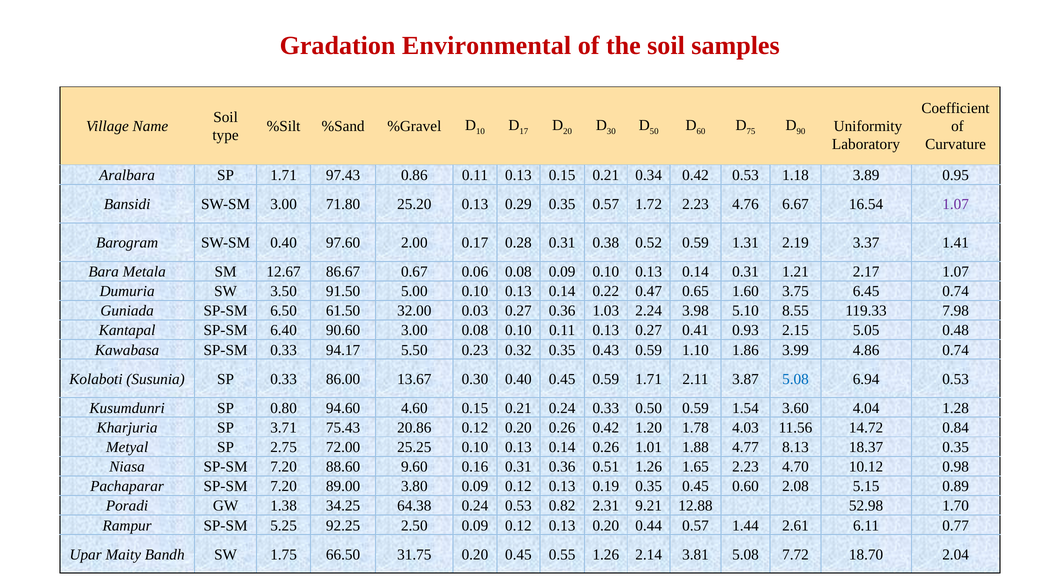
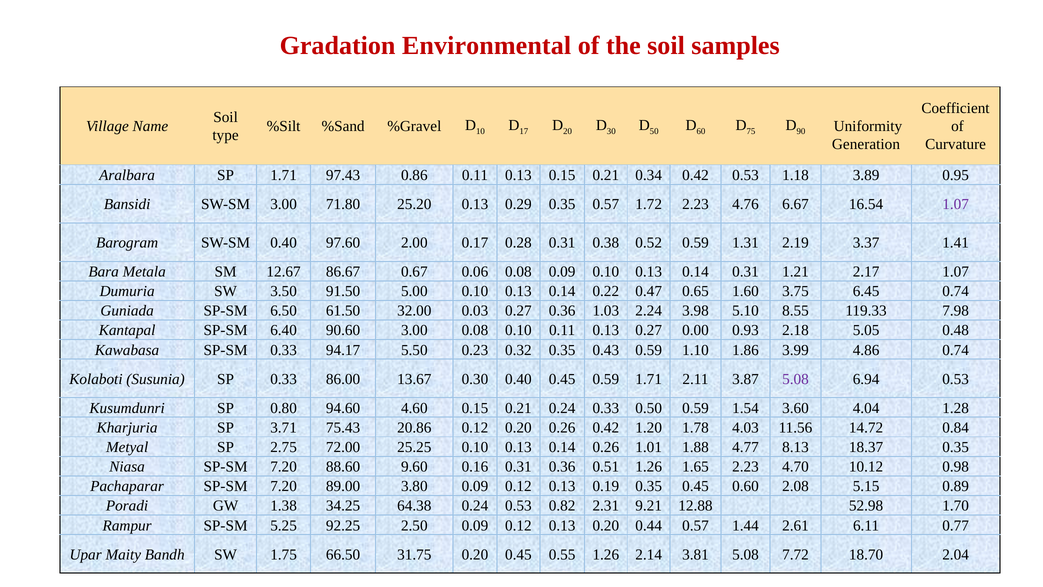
Laboratory: Laboratory -> Generation
0.41: 0.41 -> 0.00
2.15: 2.15 -> 2.18
5.08 at (795, 379) colour: blue -> purple
